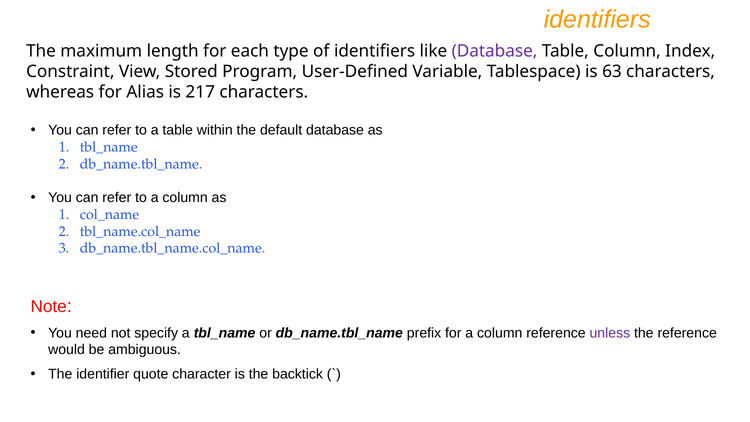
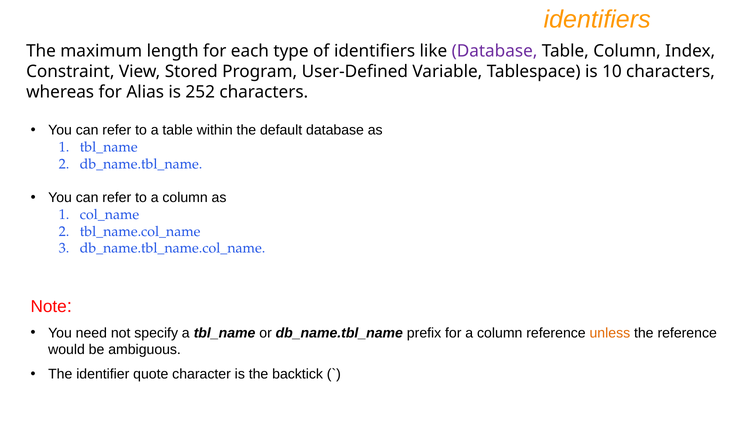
63: 63 -> 10
217: 217 -> 252
unless colour: purple -> orange
